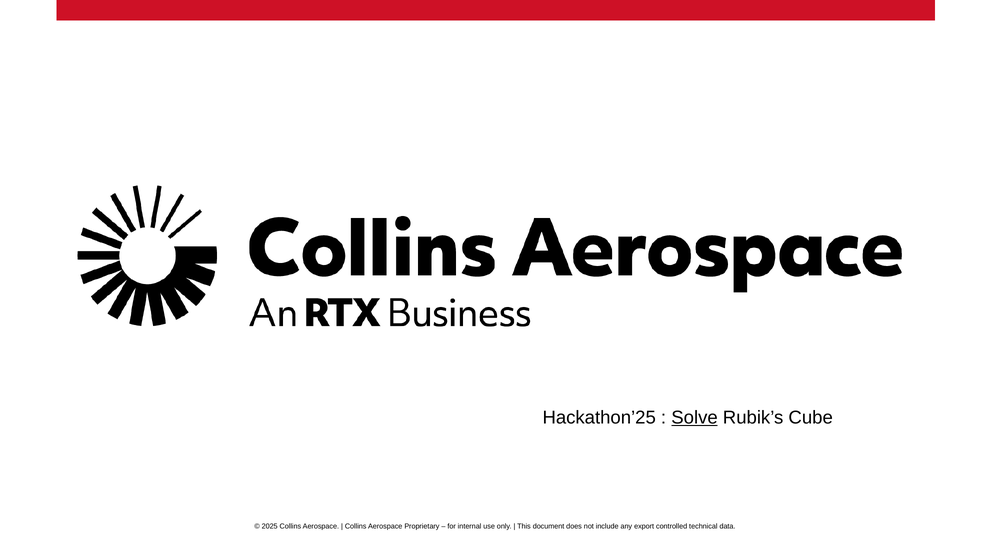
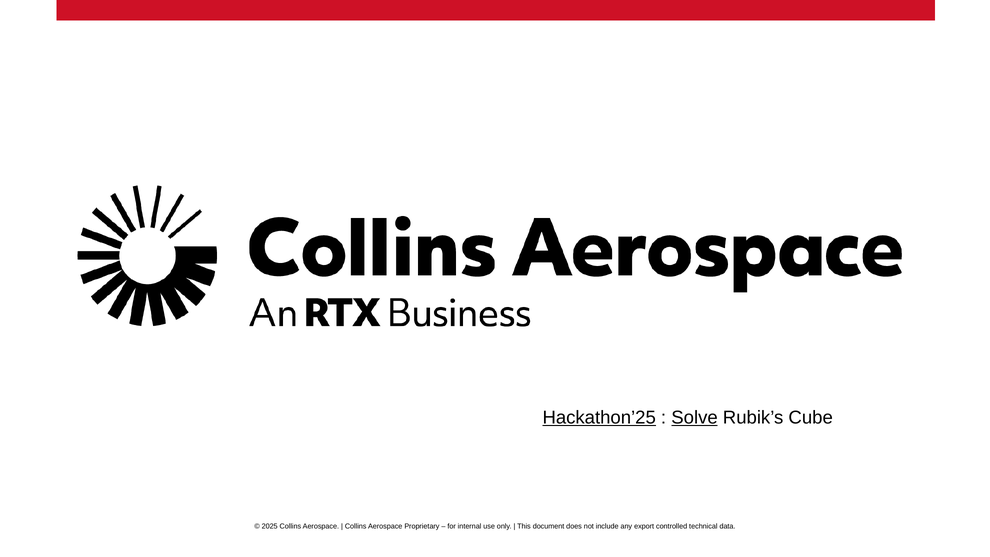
Hackathon’25 underline: none -> present
